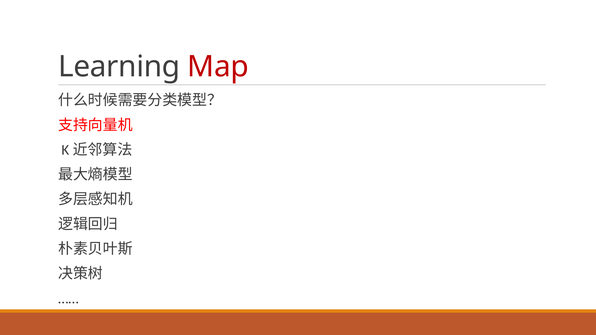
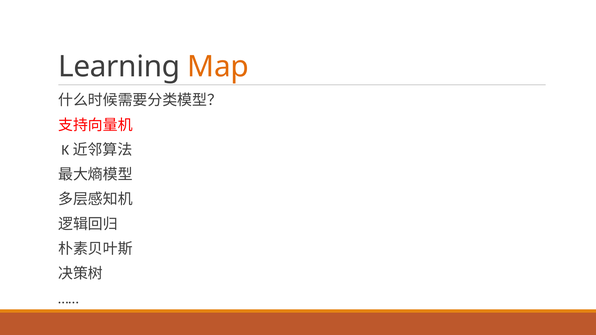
Map colour: red -> orange
